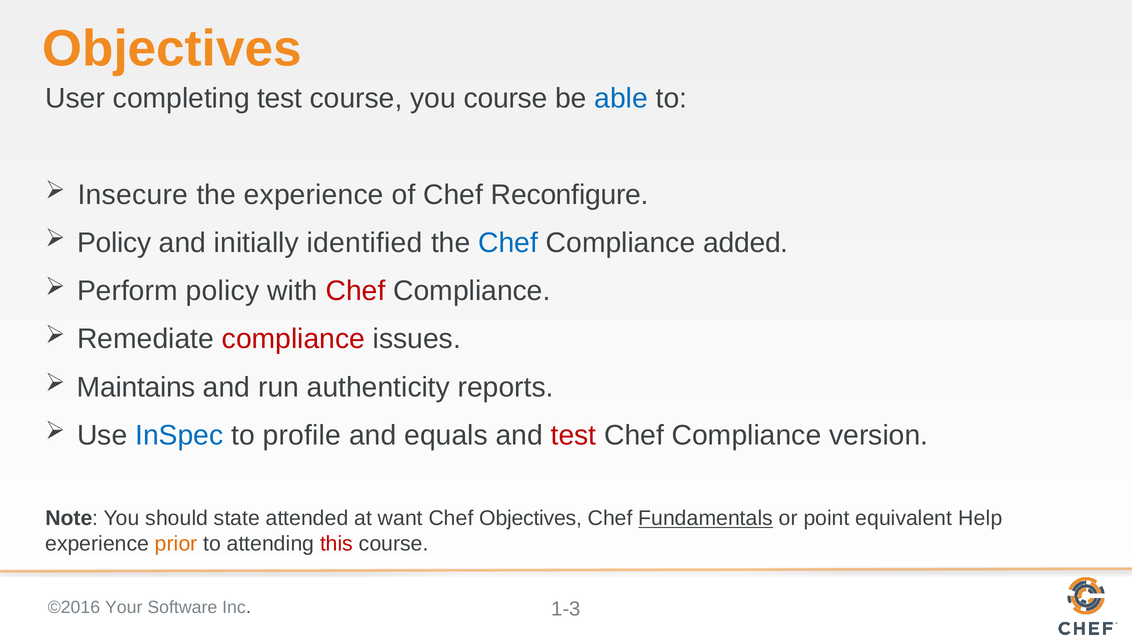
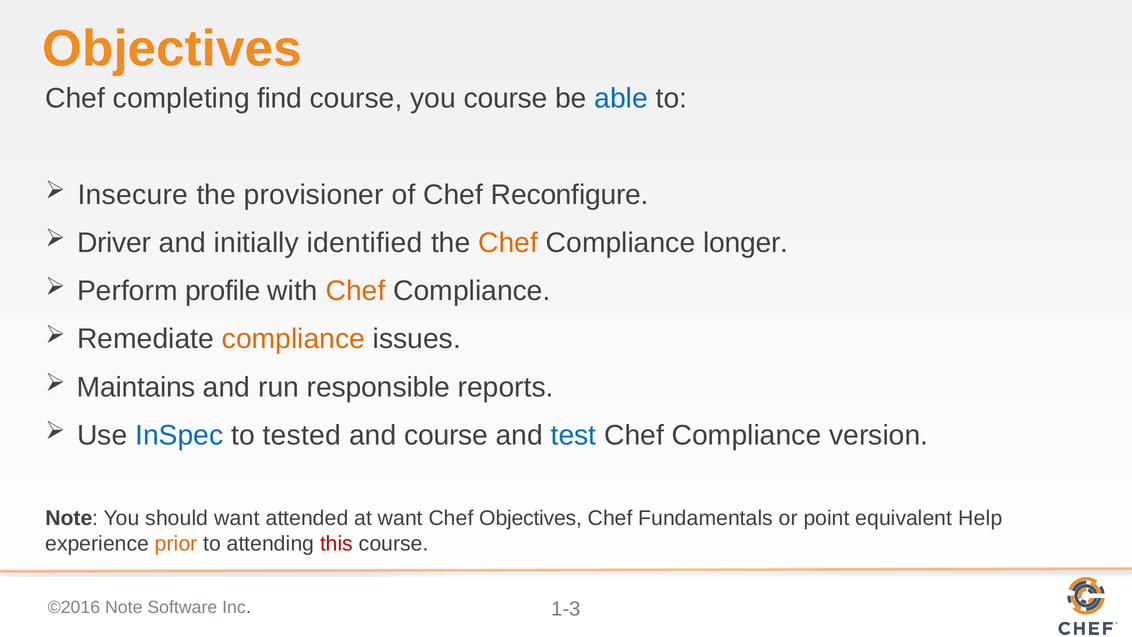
User at (75, 98): User -> Chef
completing test: test -> find
the experience: experience -> provisioner
Policy at (114, 243): Policy -> Driver
Chef at (508, 243) colour: blue -> orange
added: added -> longer
Perform policy: policy -> profile
Chef at (355, 291) colour: red -> orange
compliance at (293, 339) colour: red -> orange
authenticity: authenticity -> responsible
profile: profile -> tested
and equals: equals -> course
test at (573, 435) colour: red -> blue
should state: state -> want
Fundamentals underline: present -> none
Your at (124, 607): Your -> Note
